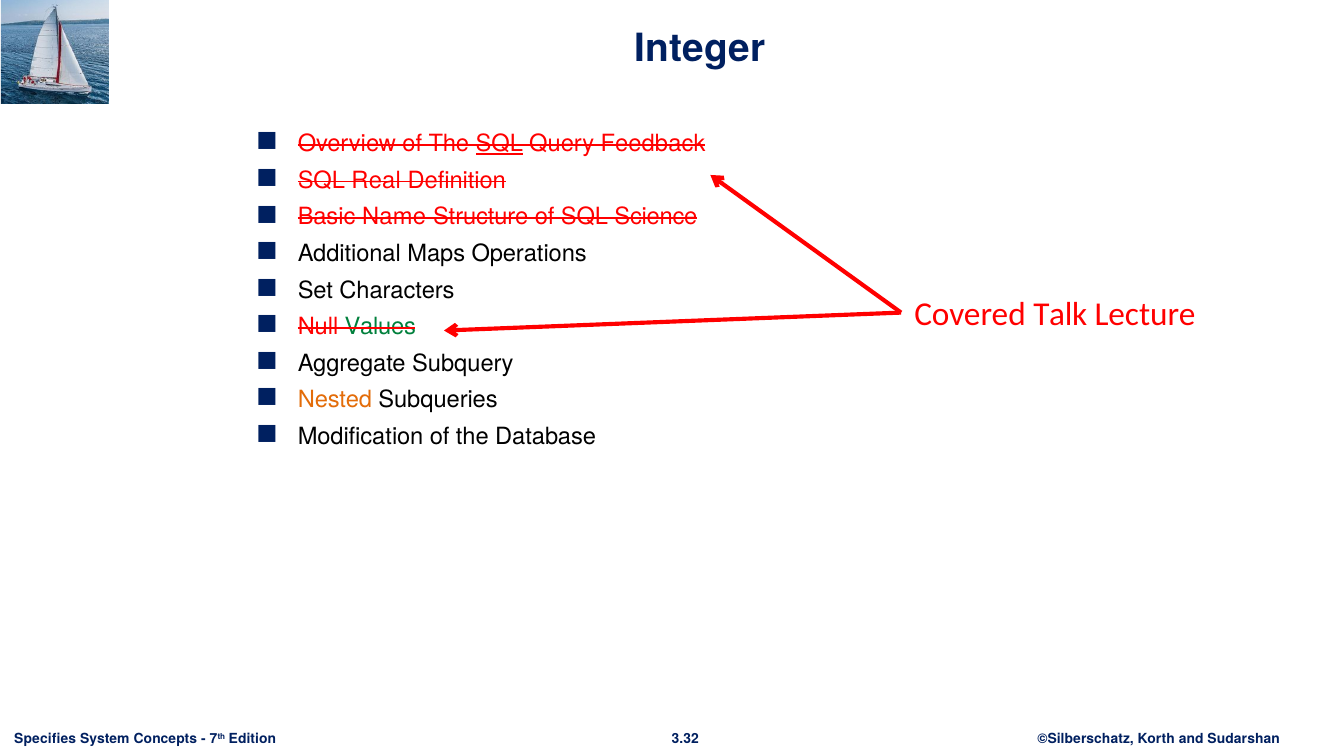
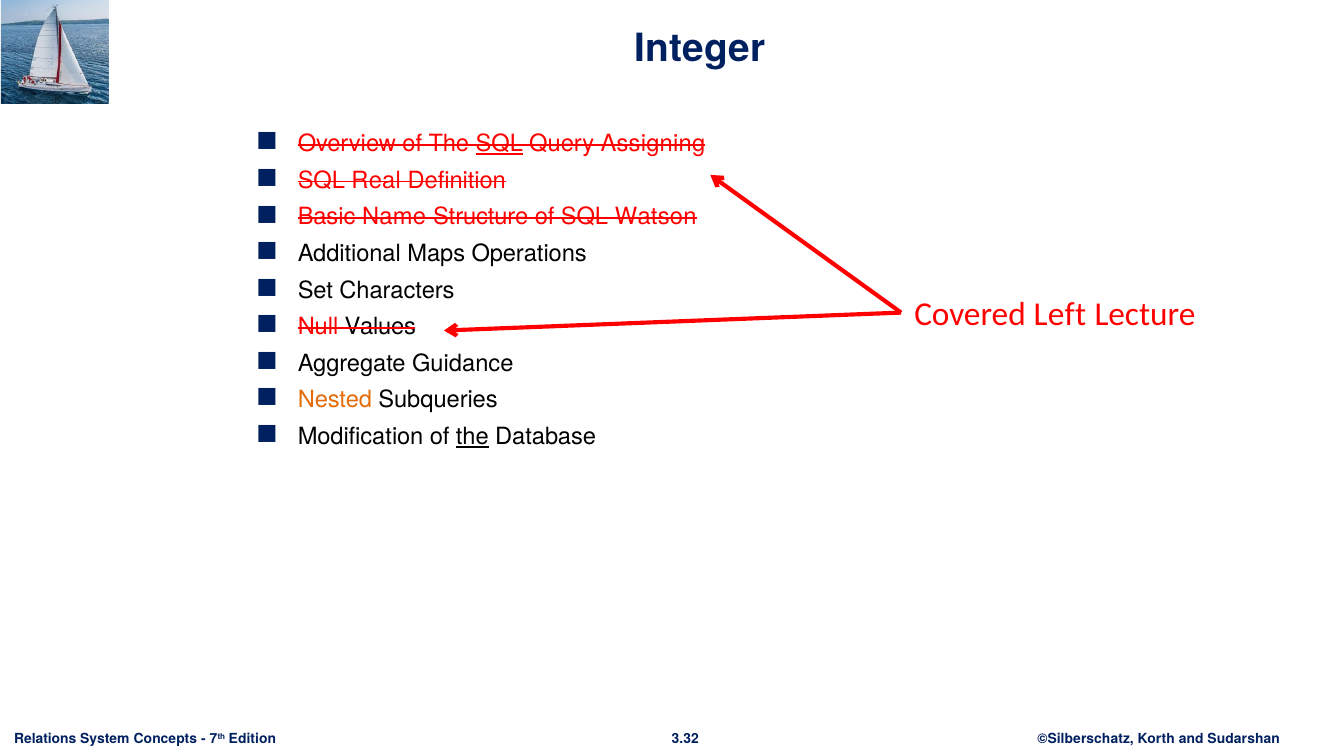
Feedback: Feedback -> Assigning
Science: Science -> Watson
Talk: Talk -> Left
Values colour: green -> black
Subquery: Subquery -> Guidance
the at (472, 436) underline: none -> present
Specifies: Specifies -> Relations
